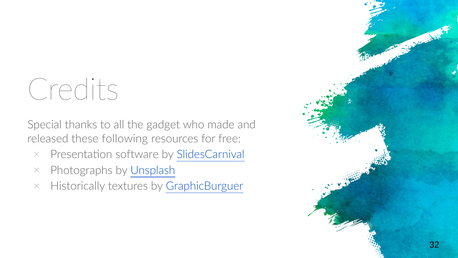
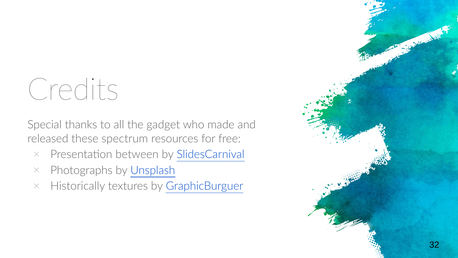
following: following -> spectrum
software: software -> between
